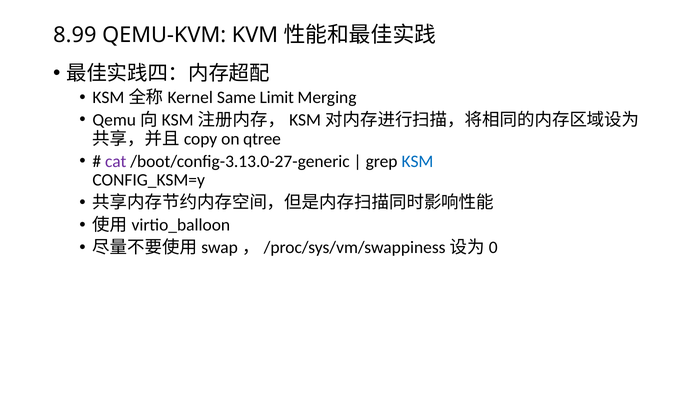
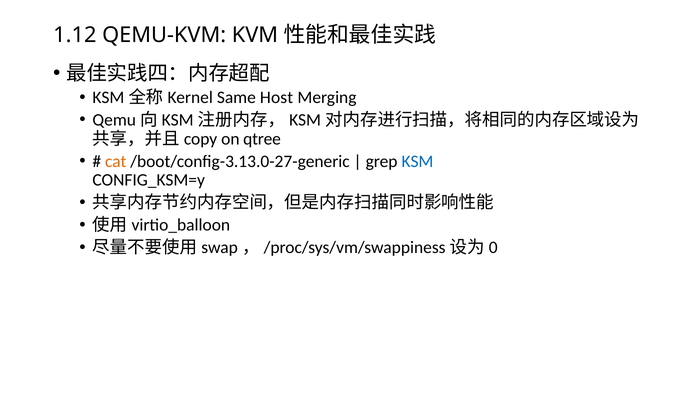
8.99: 8.99 -> 1.12
Limit: Limit -> Host
cat colour: purple -> orange
